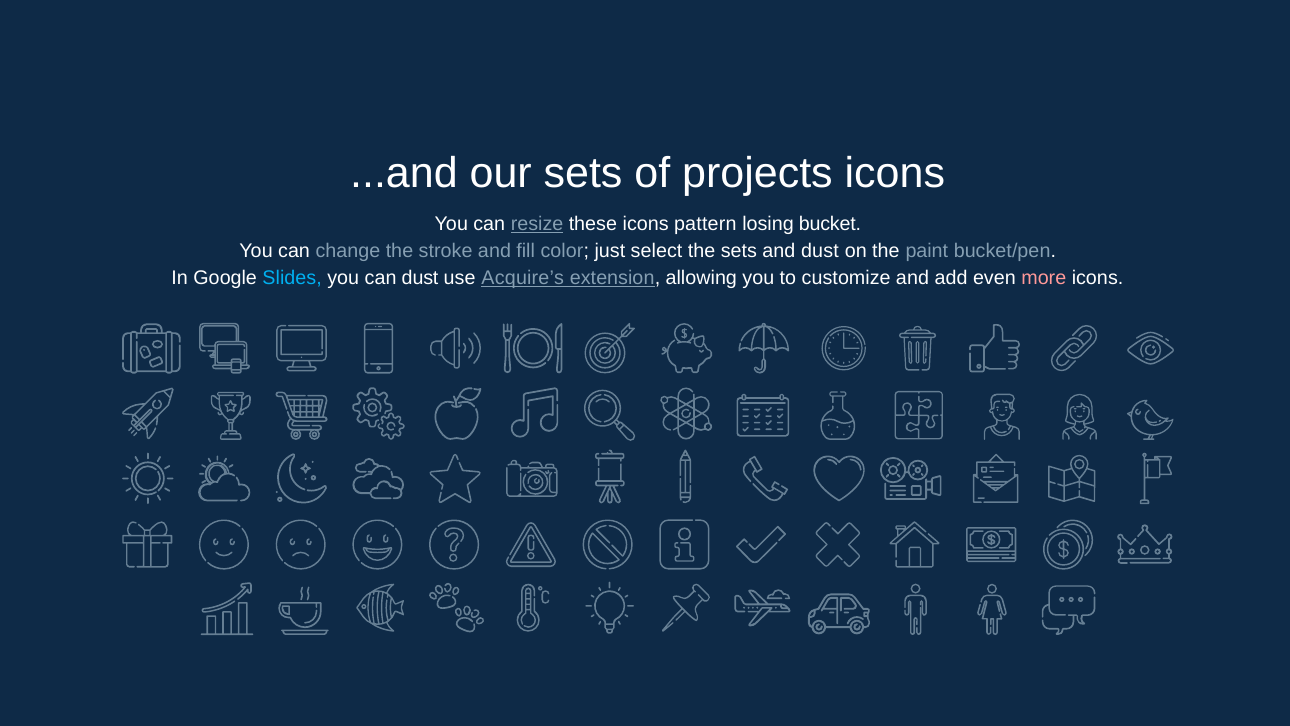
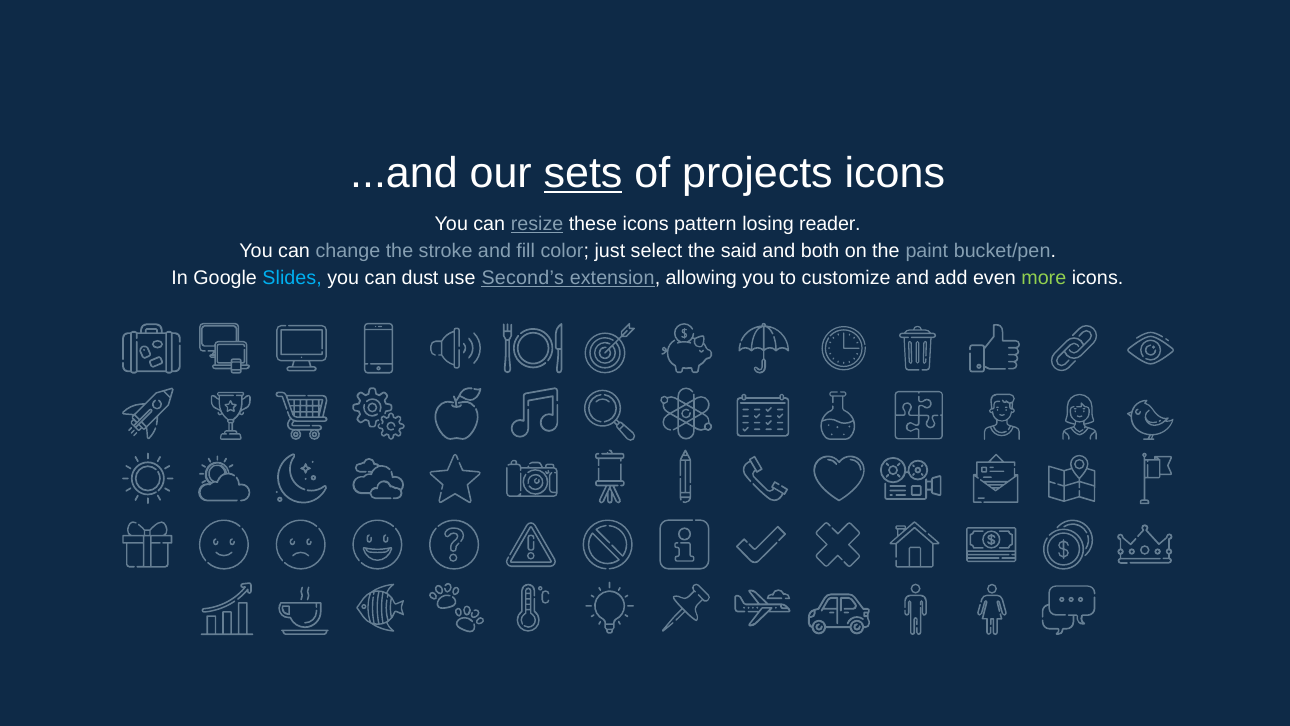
sets at (583, 173) underline: none -> present
bucket: bucket -> reader
the sets: sets -> said
and dust: dust -> both
Acquire’s: Acquire’s -> Second’s
more colour: pink -> light green
